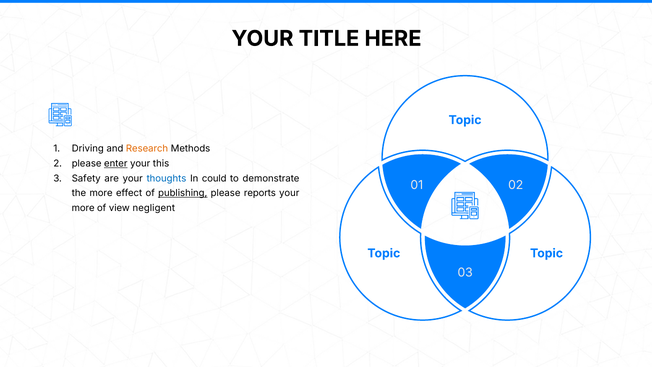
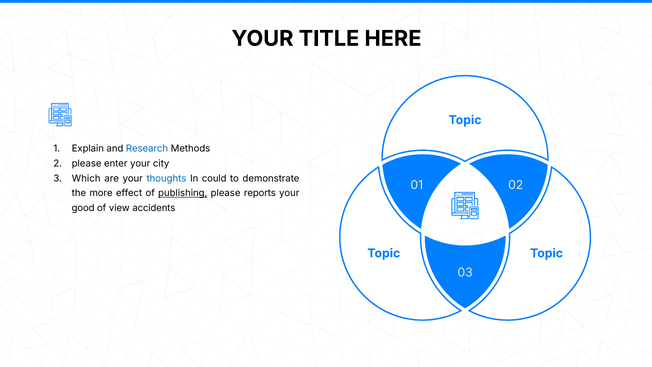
Driving: Driving -> Explain
Research colour: orange -> blue
enter underline: present -> none
this: this -> city
Safety: Safety -> Which
more at (83, 208): more -> good
negligent: negligent -> accidents
